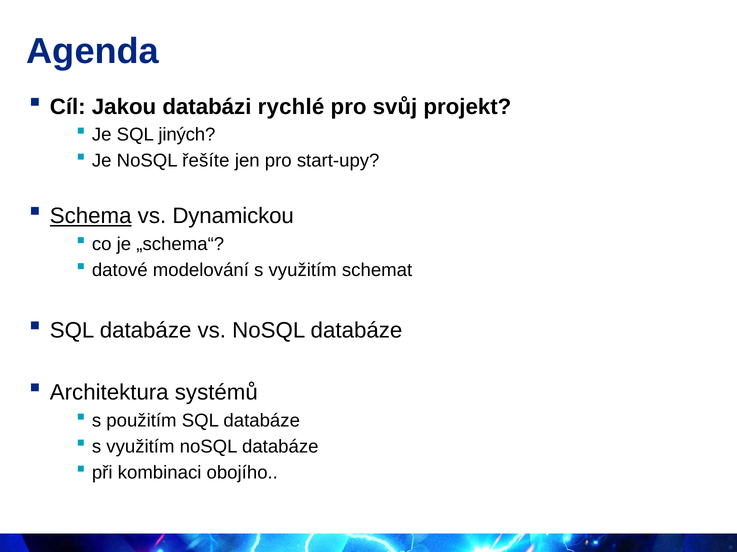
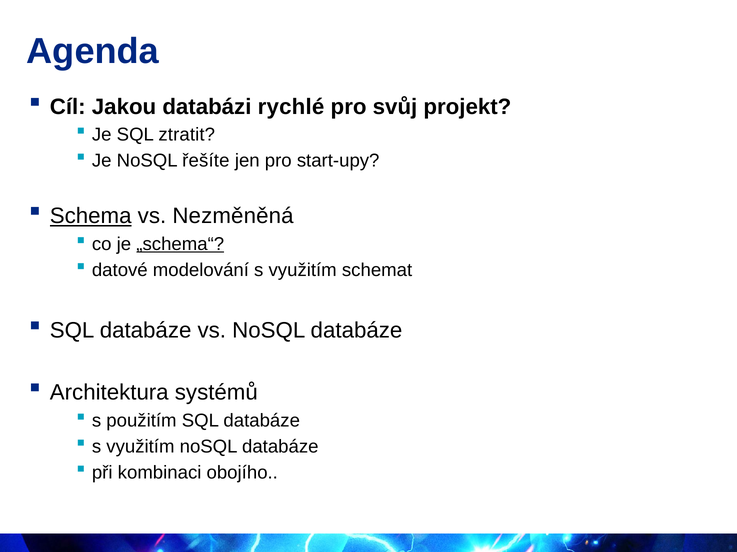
jiných: jiných -> ztratit
Dynamickou: Dynamickou -> Nezměněná
„schema“ underline: none -> present
